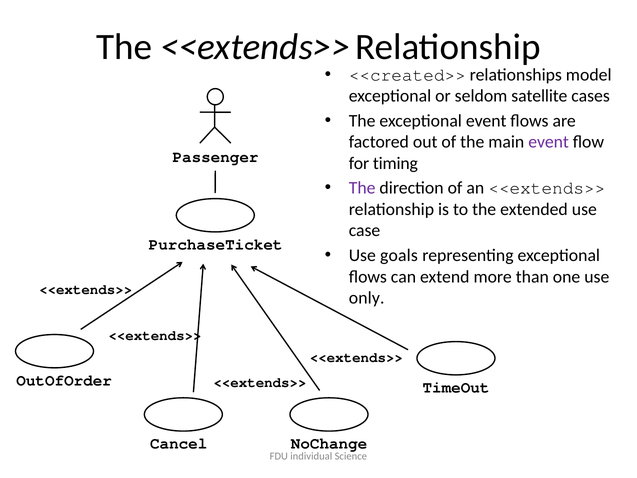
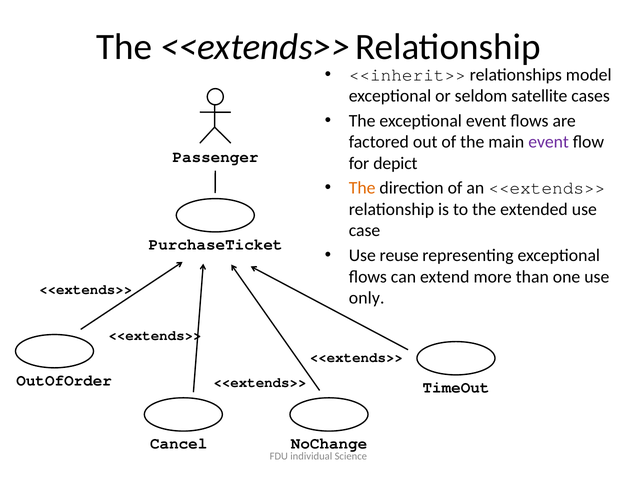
<<created>>: <<created>> -> <<inherit>>
timing: timing -> depict
The at (362, 188) colour: purple -> orange
goals: goals -> reuse
